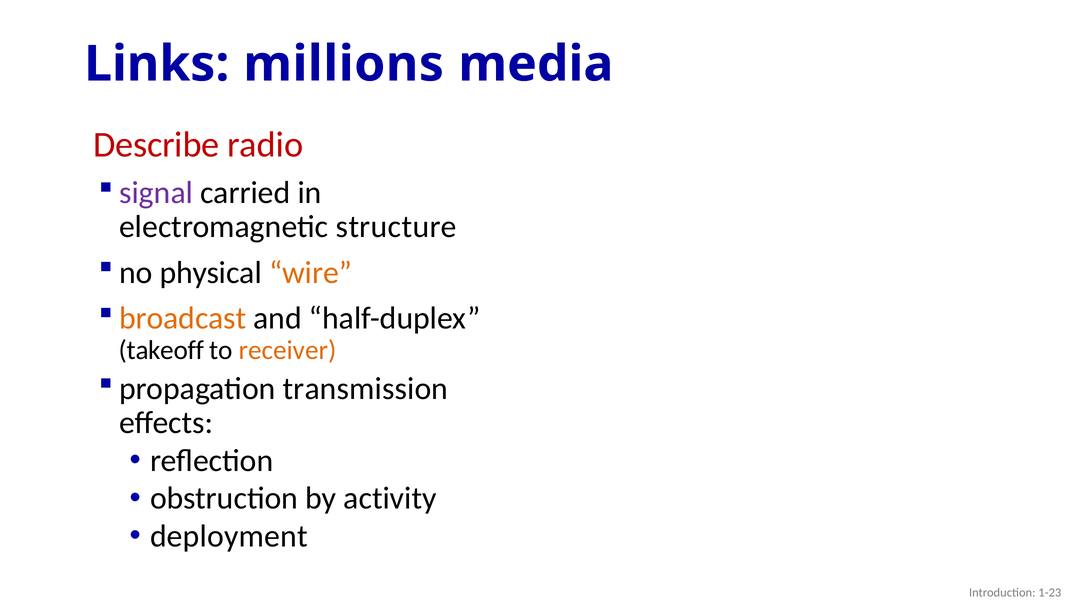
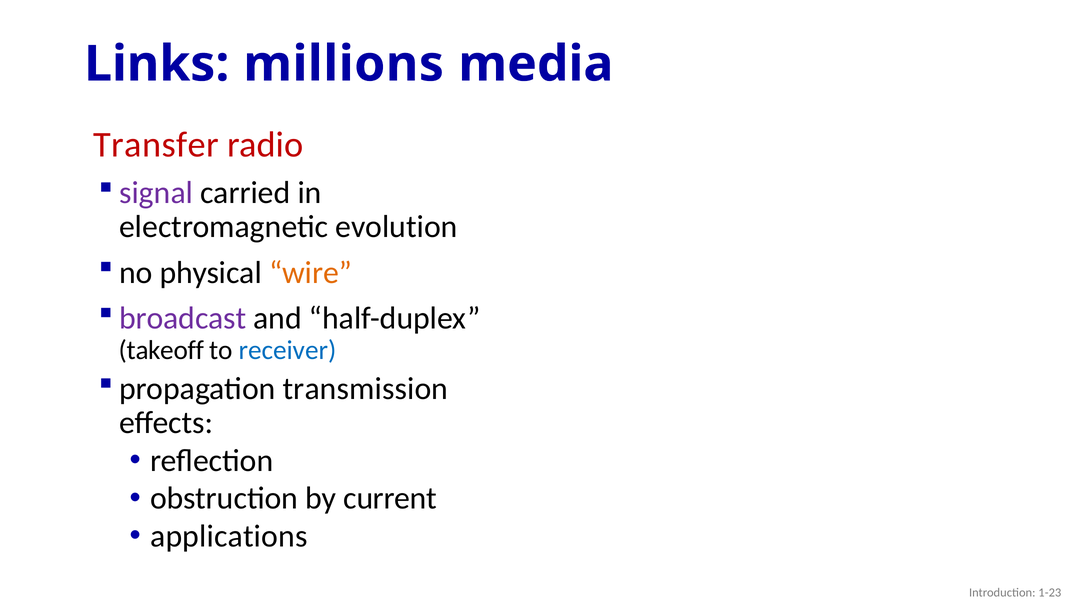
Describe: Describe -> Transfer
structure: structure -> evolution
broadcast colour: orange -> purple
receiver colour: orange -> blue
activity: activity -> current
deployment: deployment -> applications
